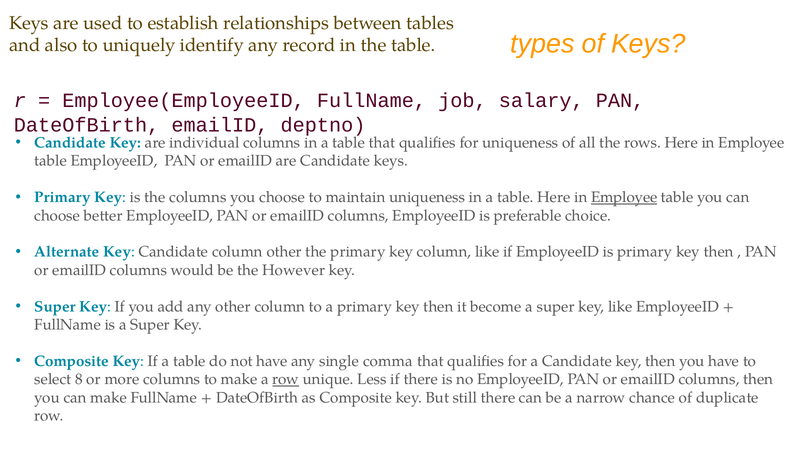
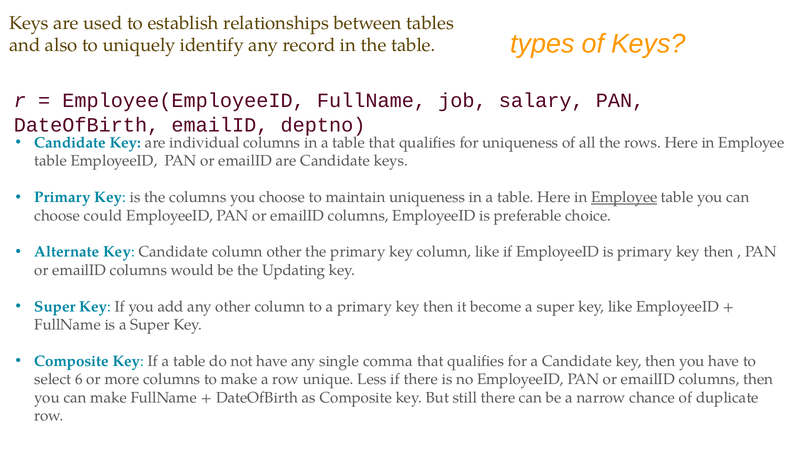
better: better -> could
However: However -> Updating
8: 8 -> 6
row at (286, 379) underline: present -> none
